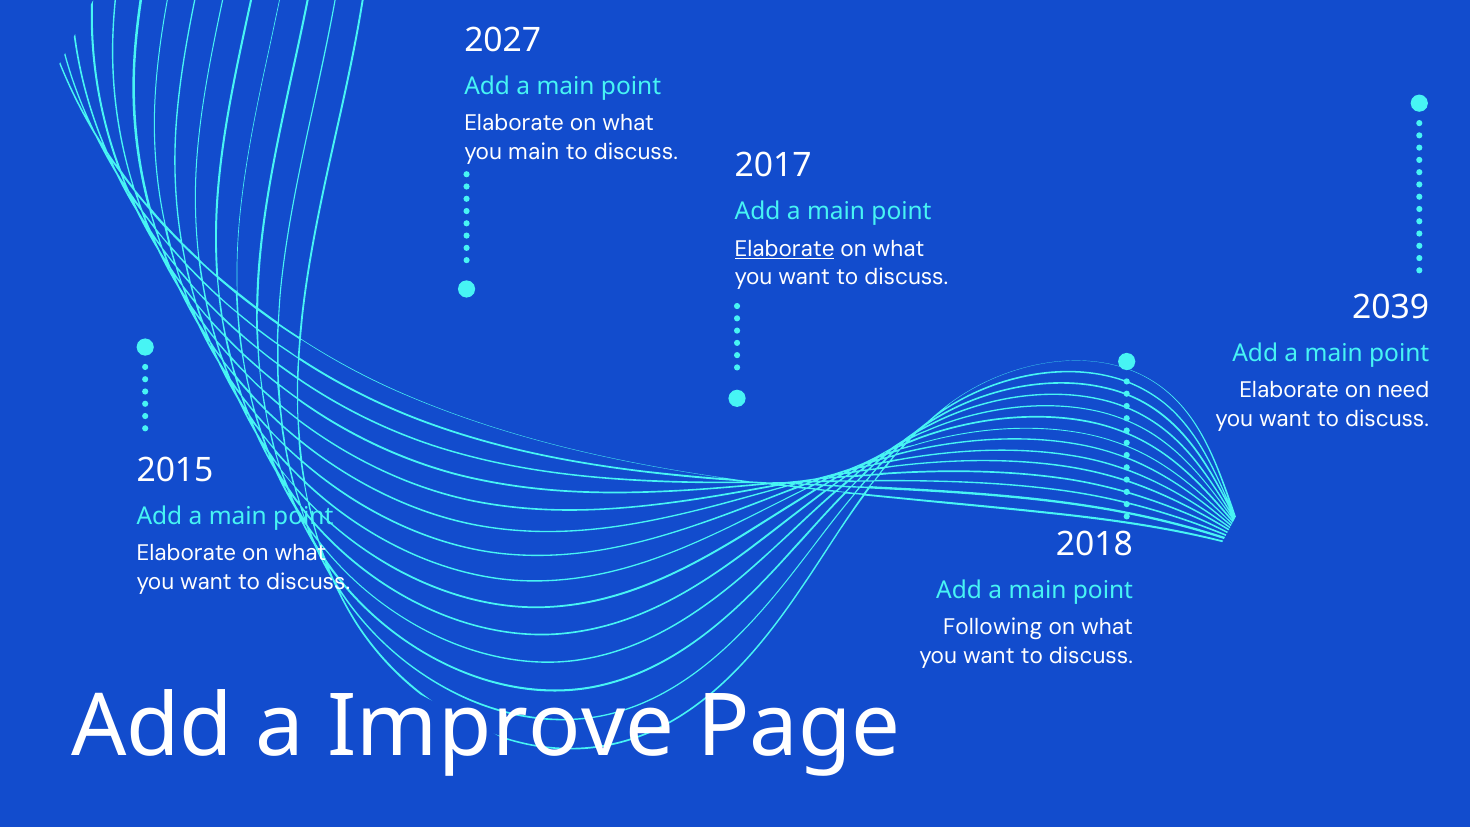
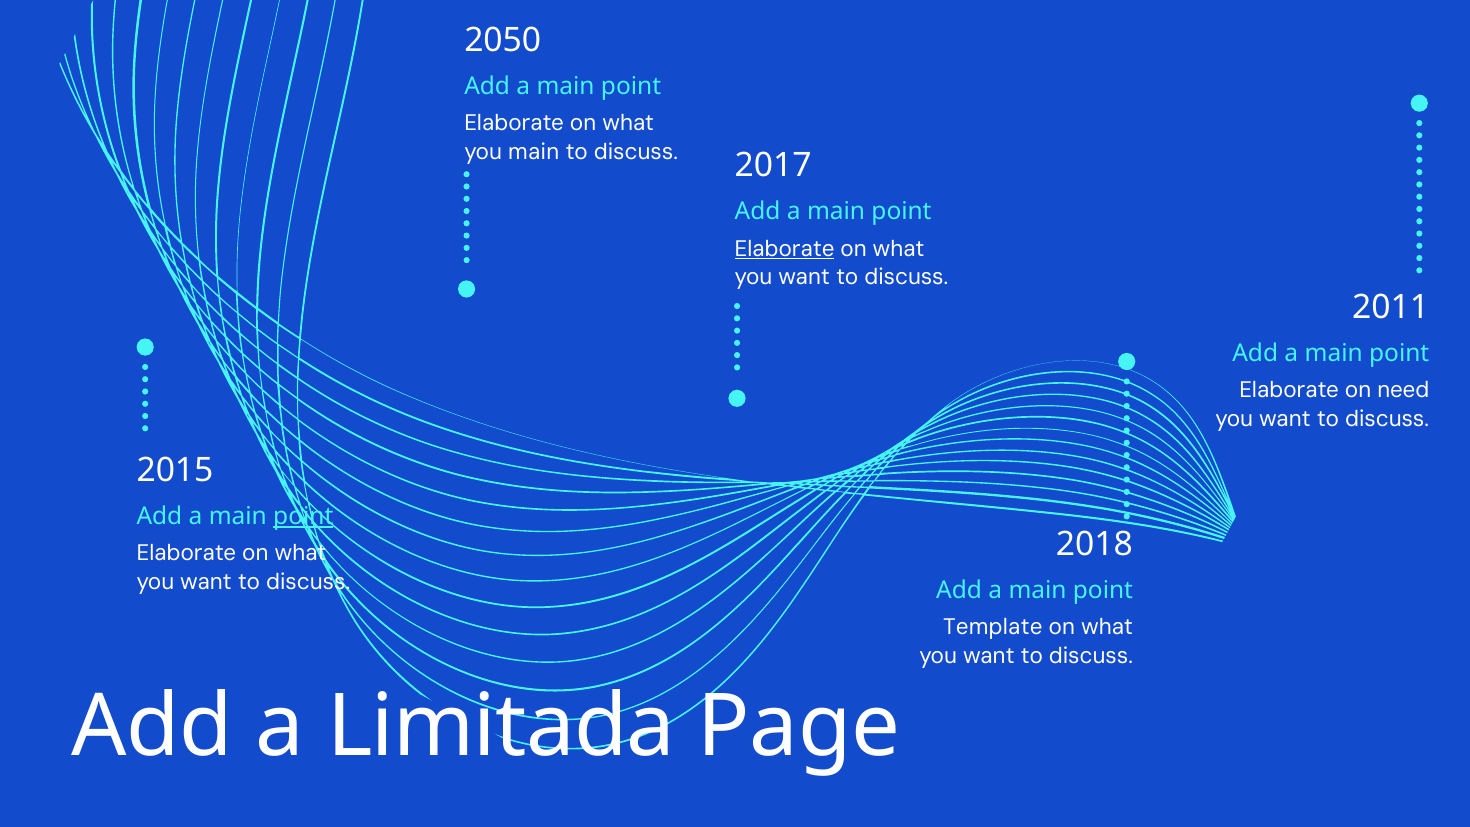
2027: 2027 -> 2050
2039: 2039 -> 2011
point at (303, 516) underline: none -> present
Following: Following -> Template
Improve: Improve -> Limitada
